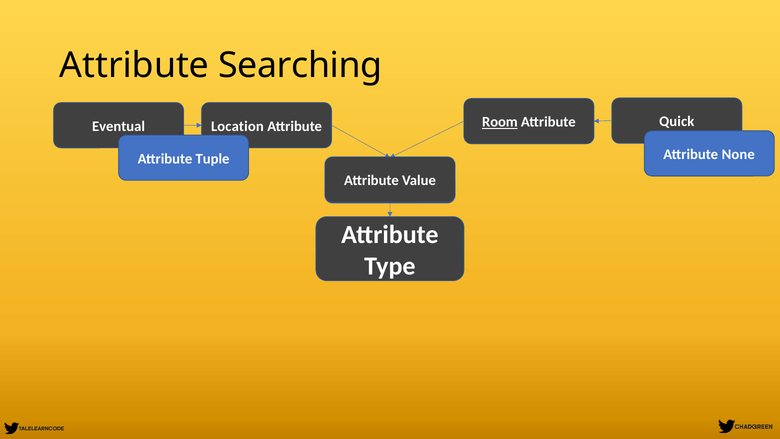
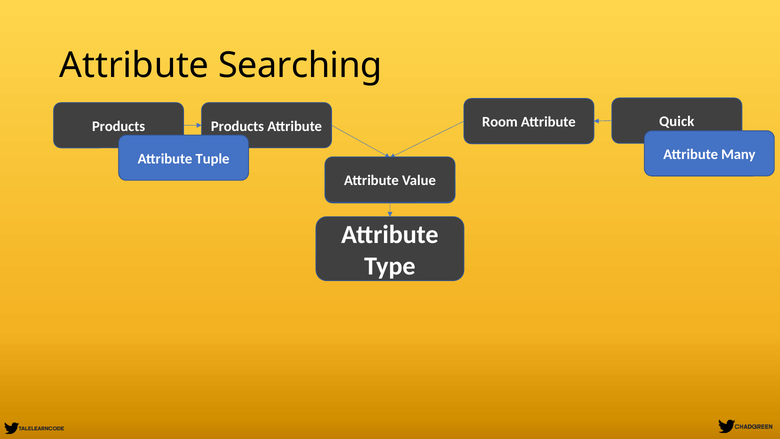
Room underline: present -> none
Eventual at (119, 126): Eventual -> Products
Location at (237, 126): Location -> Products
None: None -> Many
